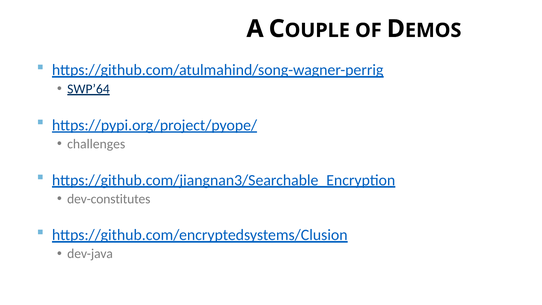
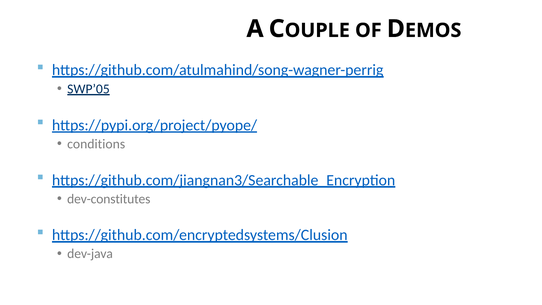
SWP’64: SWP’64 -> SWP’05
challenges: challenges -> conditions
